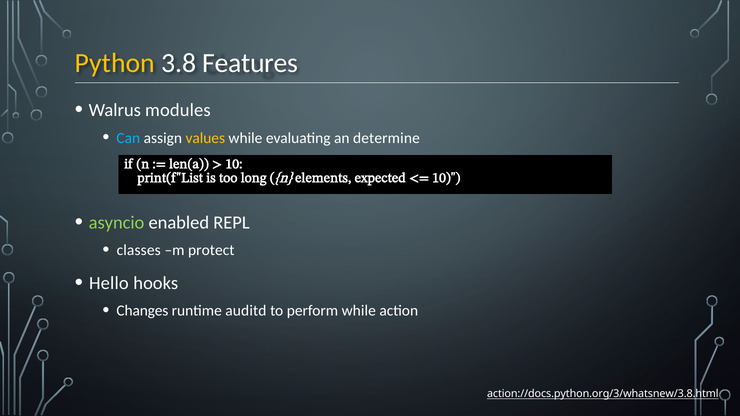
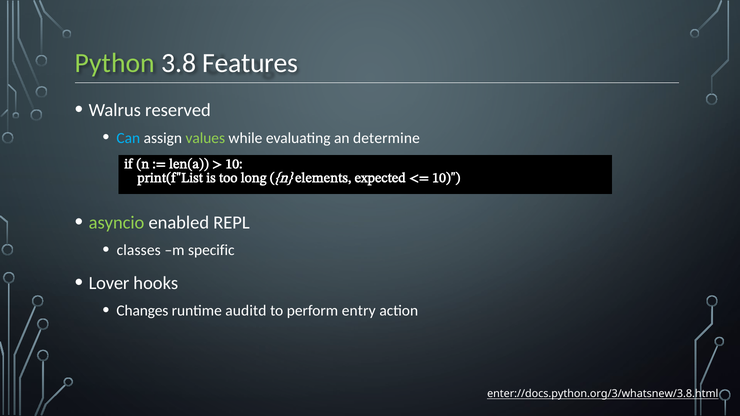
Python colour: yellow -> light green
modules: modules -> reserved
values colour: yellow -> light green
protect: protect -> specific
Hello: Hello -> Lover
perform while: while -> entry
action://docs.python.org/3/whatsnew/3.8.html: action://docs.python.org/3/whatsnew/3.8.html -> enter://docs.python.org/3/whatsnew/3.8.html
